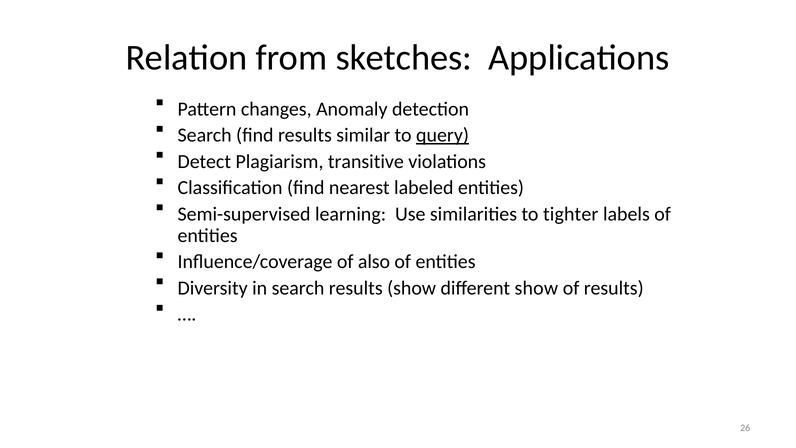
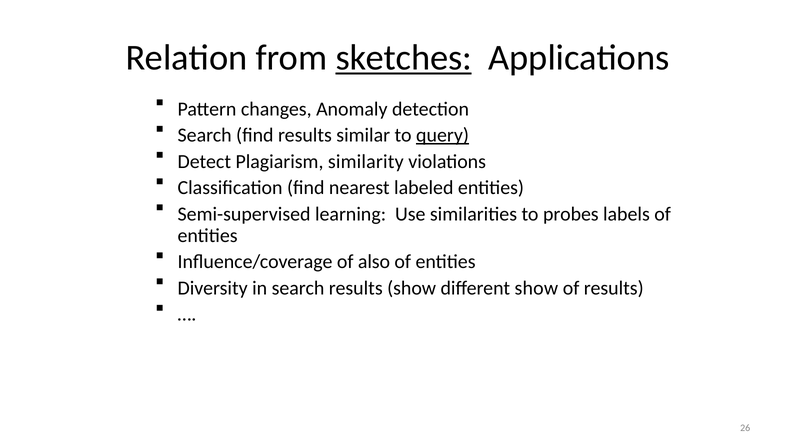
sketches underline: none -> present
transitive: transitive -> similarity
tighter: tighter -> probes
